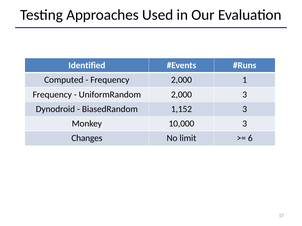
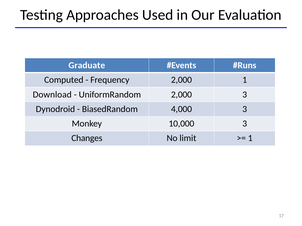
Identified: Identified -> Graduate
Frequency at (52, 95): Frequency -> Download
1,152: 1,152 -> 4,000
6 at (250, 139): 6 -> 1
